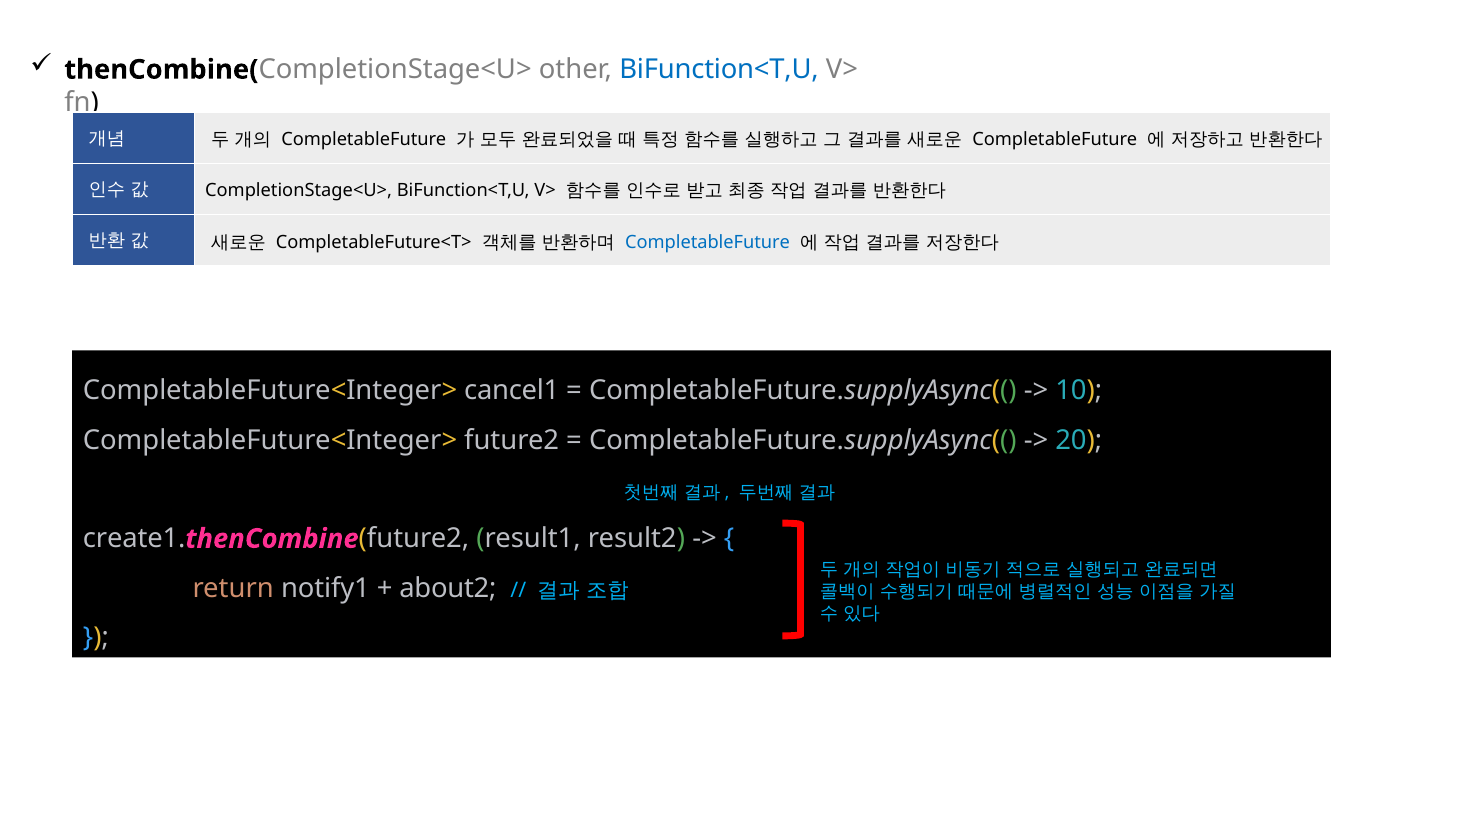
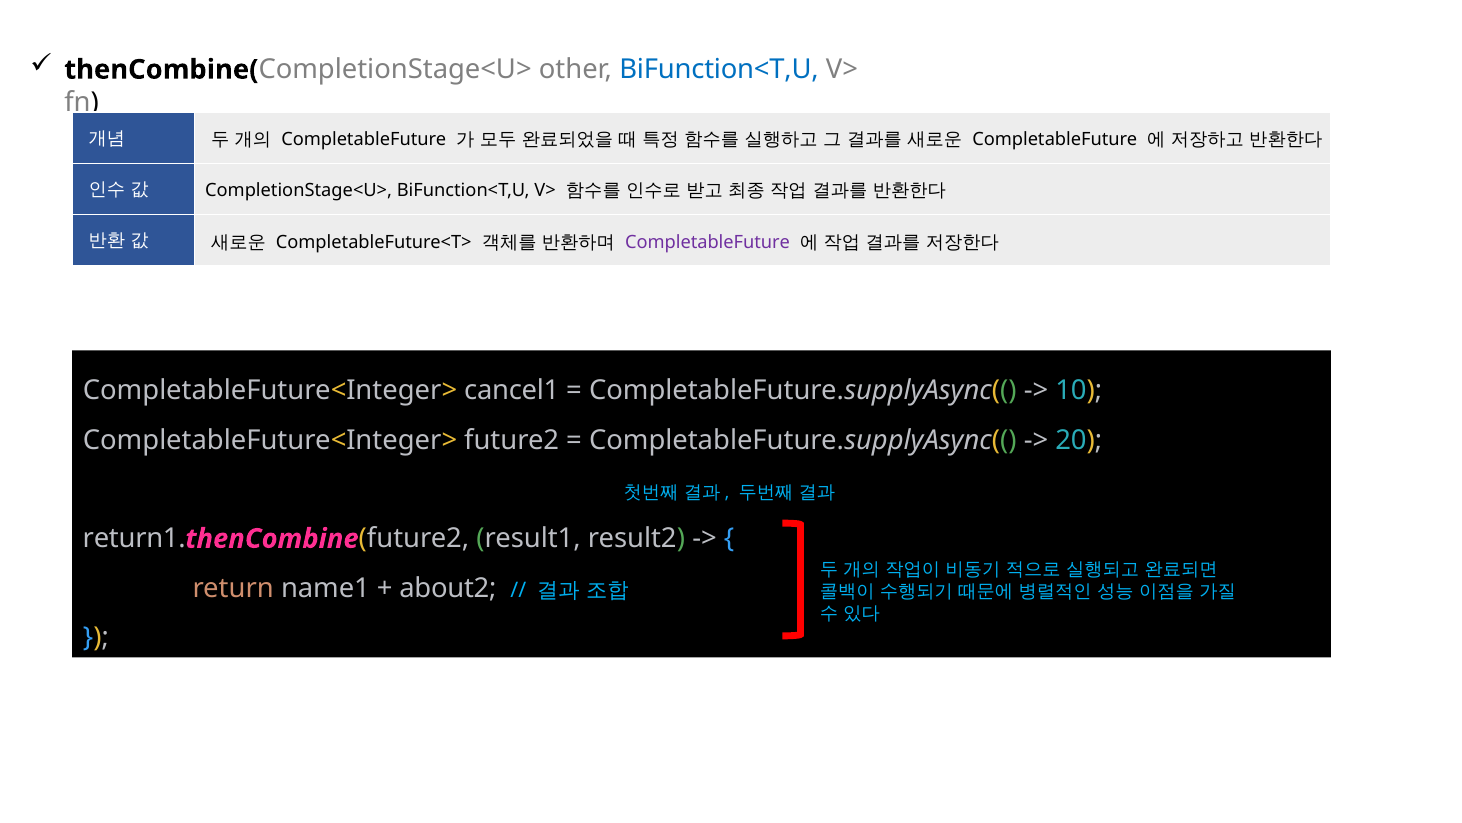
CompletableFuture at (708, 242) colour: blue -> purple
create1: create1 -> return1
notify1: notify1 -> name1
